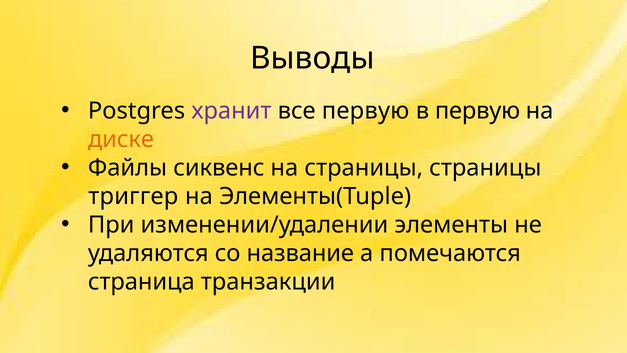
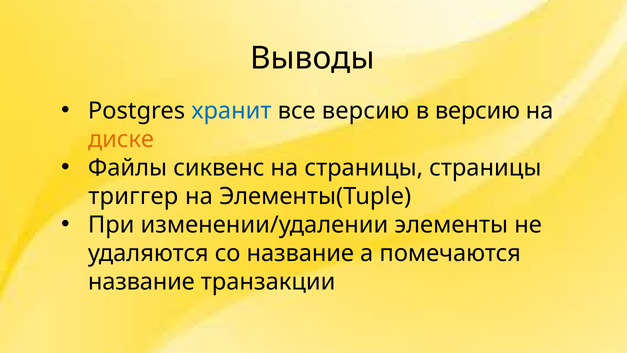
хранит colour: purple -> blue
все первую: первую -> версию
в первую: первую -> версию
страница at (141, 282): страница -> название
